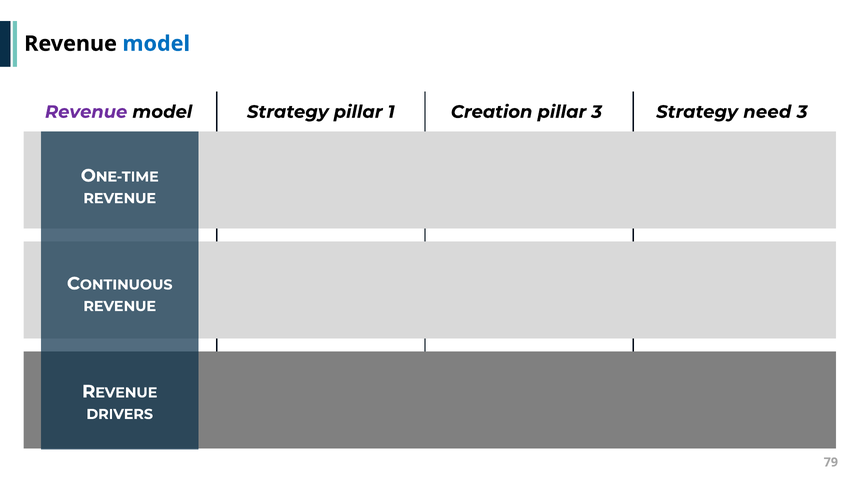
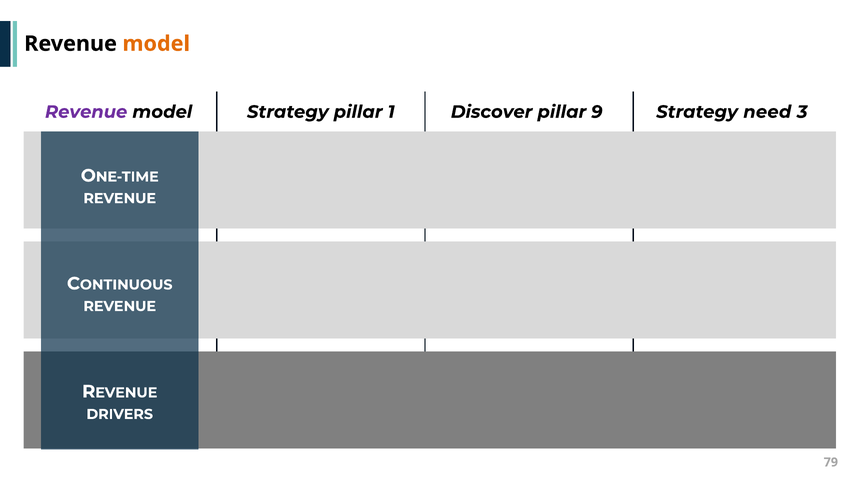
model at (156, 44) colour: blue -> orange
Creation: Creation -> Discover
pillar 3: 3 -> 9
